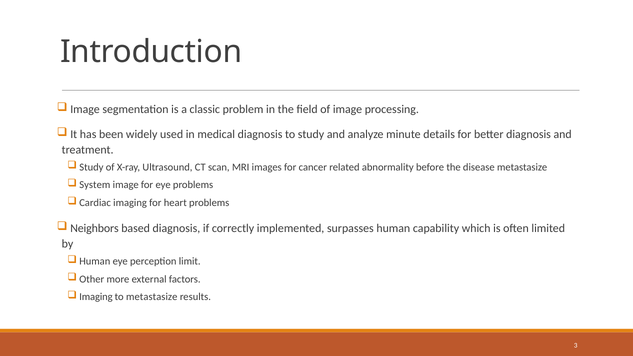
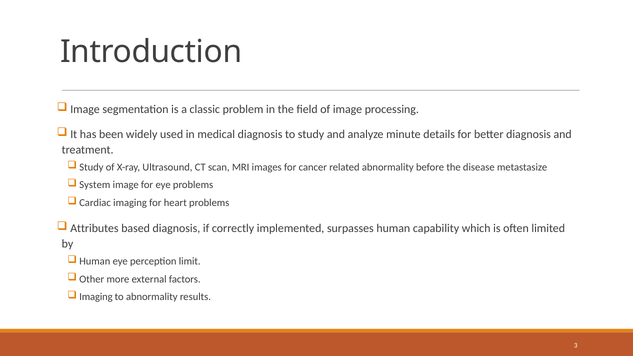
Neighbors: Neighbors -> Attributes
to metastasize: metastasize -> abnormality
